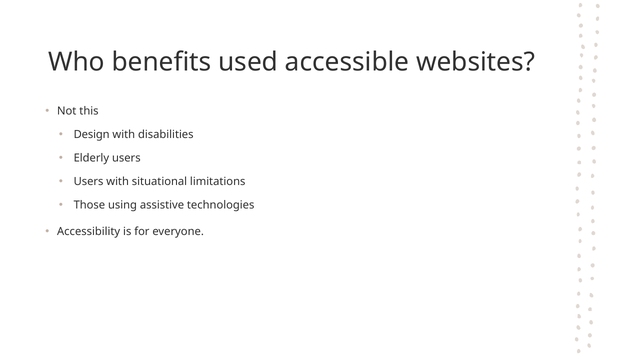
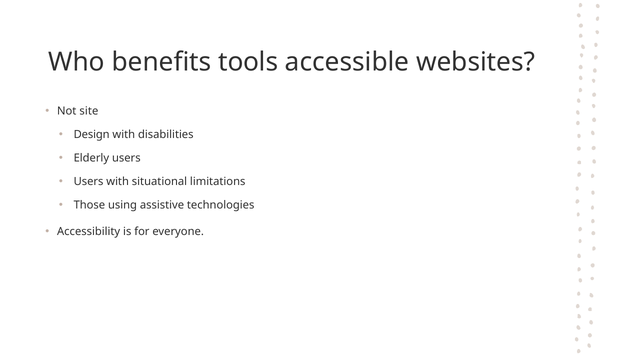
used: used -> tools
this: this -> site
